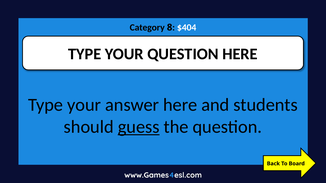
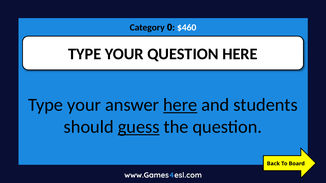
8: 8 -> 0
$404: $404 -> $460
here at (180, 105) underline: none -> present
